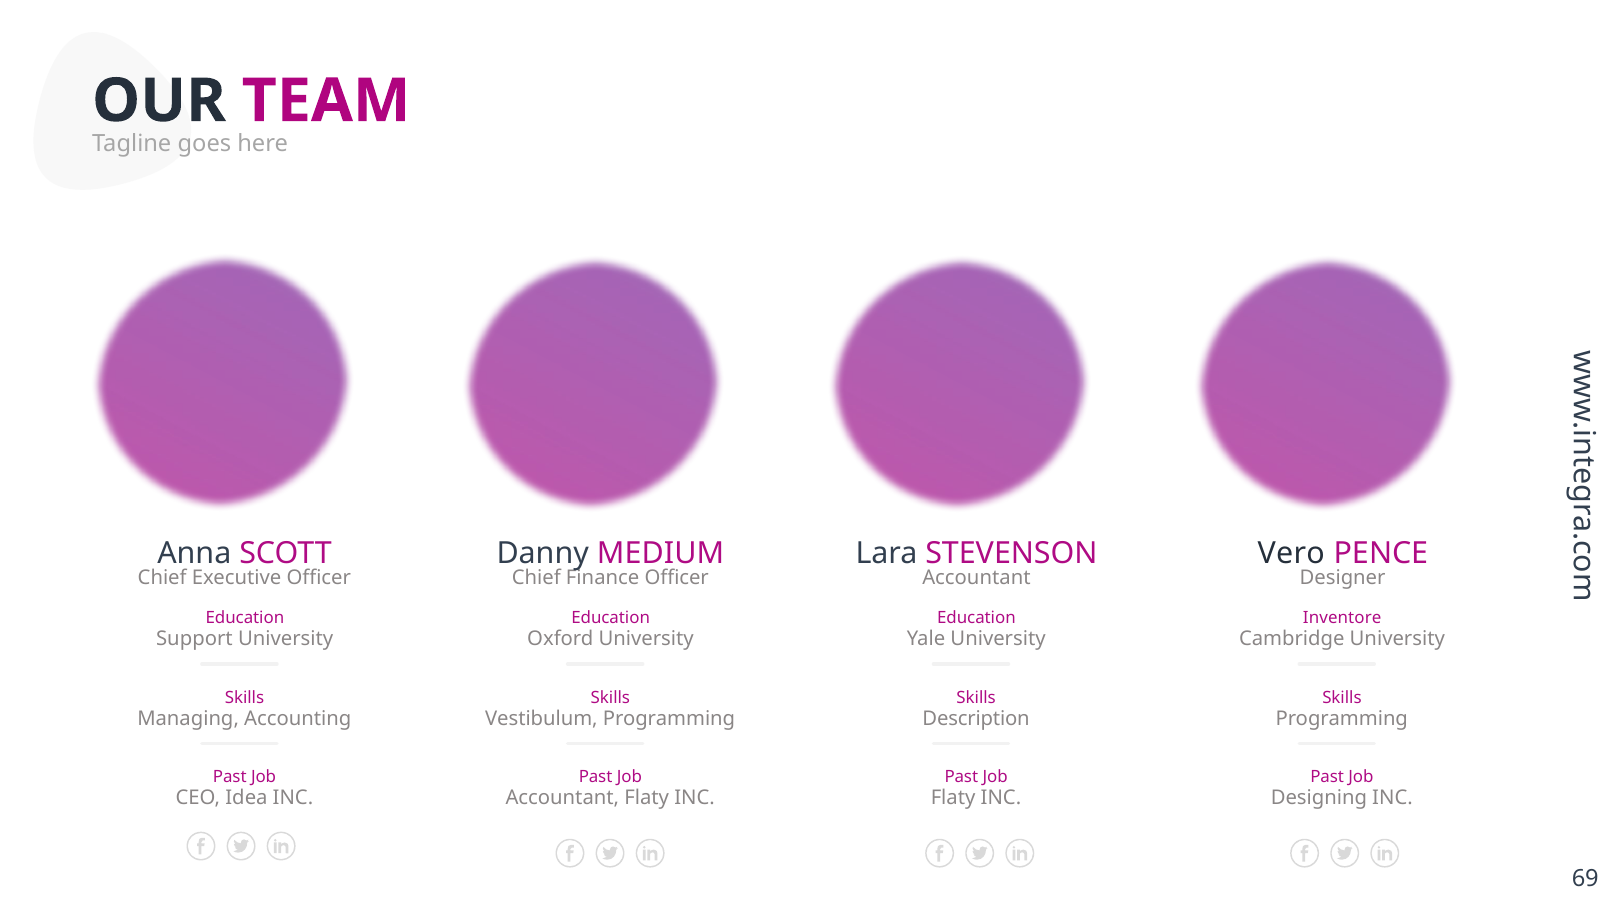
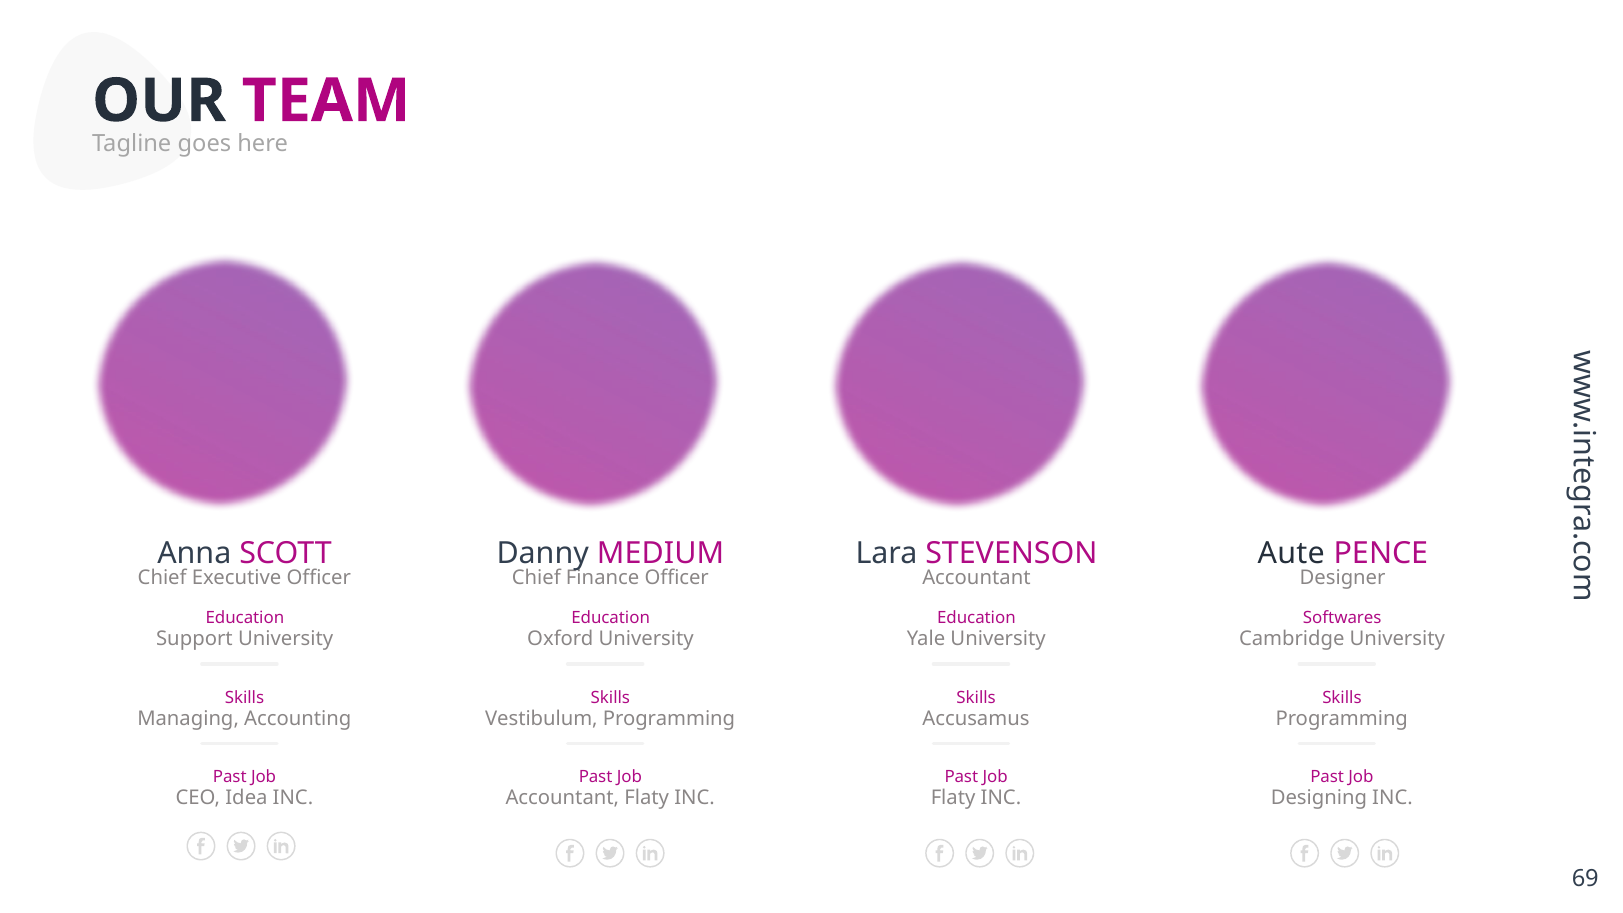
Vero: Vero -> Aute
Inventore: Inventore -> Softwares
Description: Description -> Accusamus
